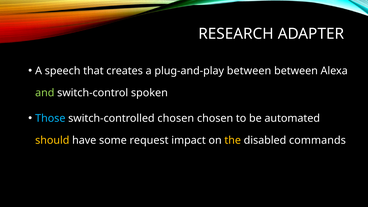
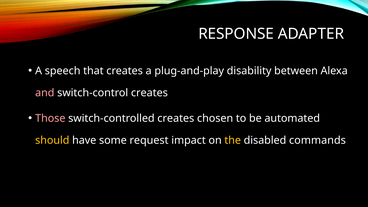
RESEARCH: RESEARCH -> RESPONSE
plug-and-play between: between -> disability
and colour: light green -> pink
switch-control spoken: spoken -> creates
Those colour: light blue -> pink
switch-controlled chosen: chosen -> creates
